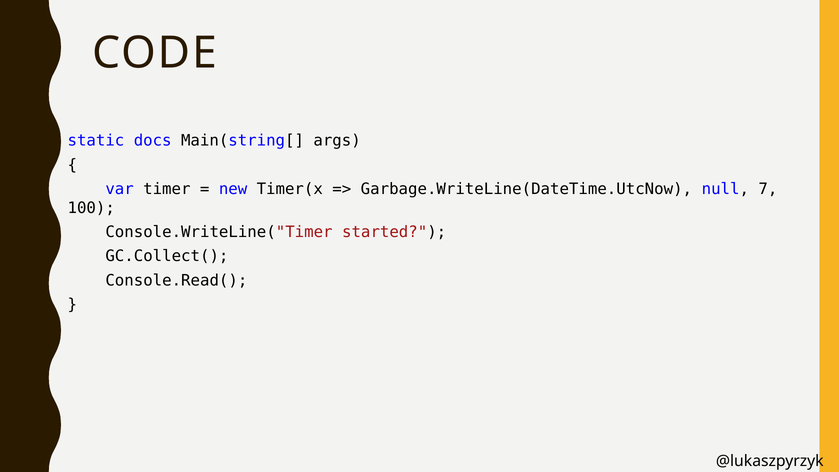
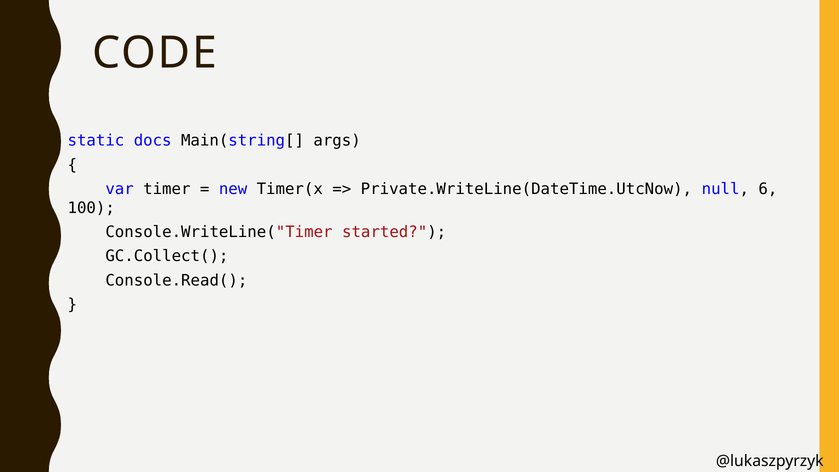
Garbage.WriteLine(DateTime.UtcNow: Garbage.WriteLine(DateTime.UtcNow -> Private.WriteLine(DateTime.UtcNow
7: 7 -> 6
